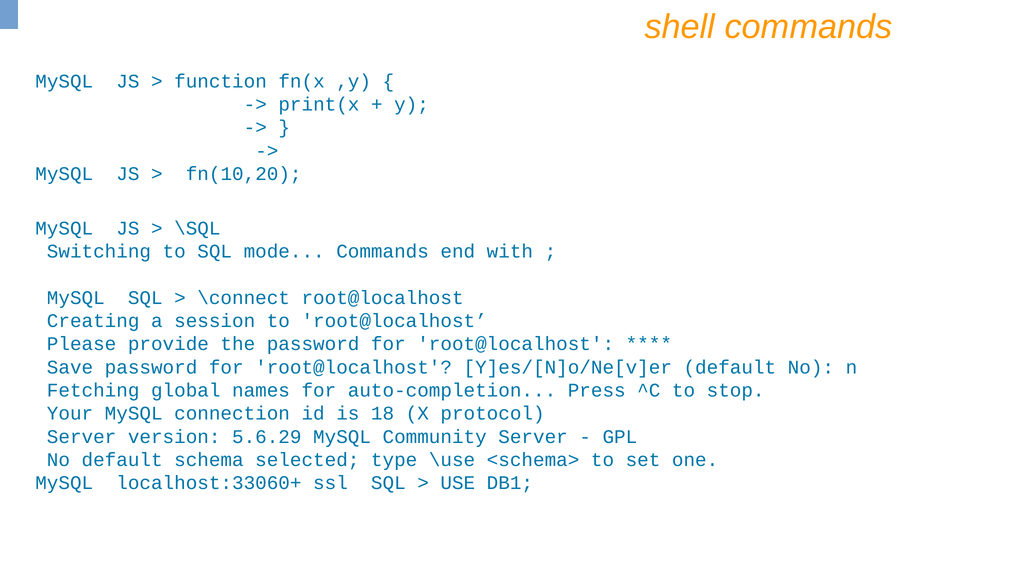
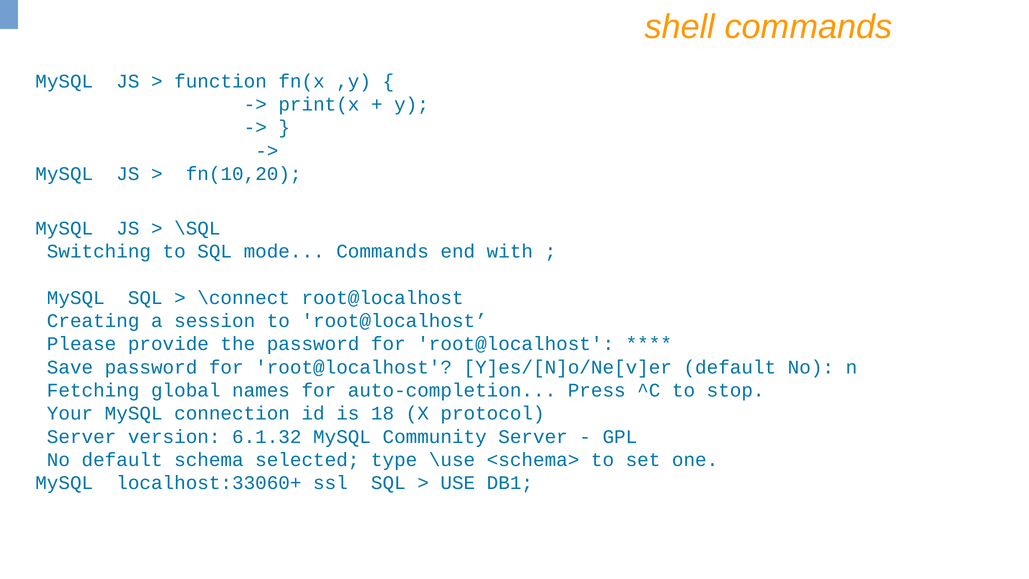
5.6.29: 5.6.29 -> 6.1.32
